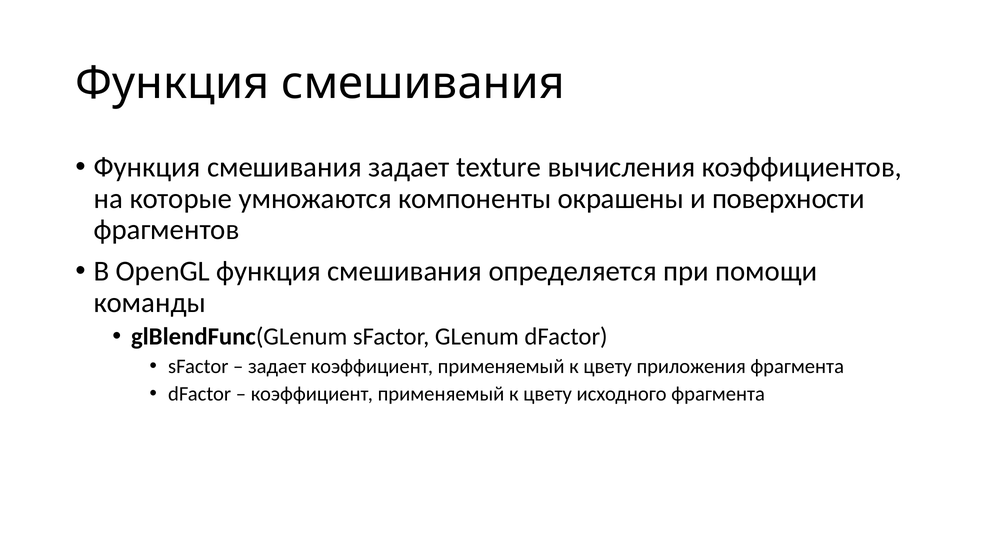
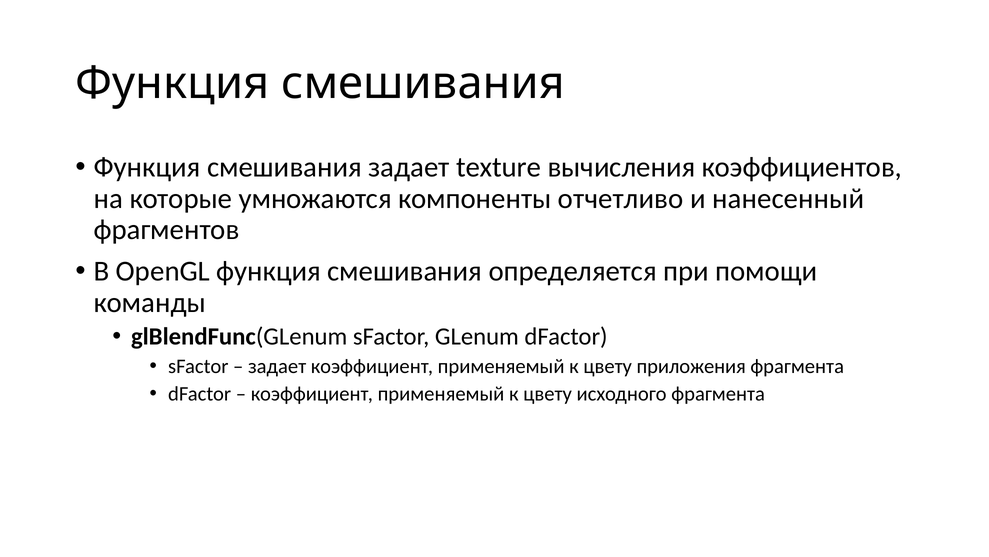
окрашены: окрашены -> отчетливо
поверхности: поверхности -> нанесенный
